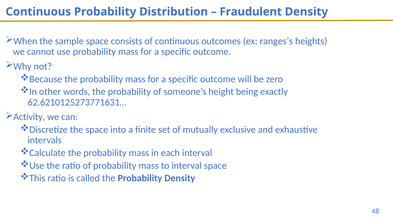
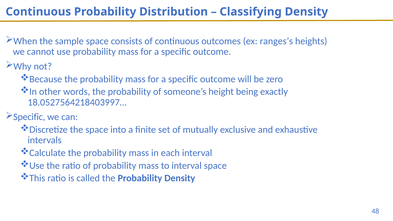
Fraudulent: Fraudulent -> Classifying
62.6210125273771631…: 62.6210125273771631… -> 18.0527564218403997…
Activity at (29, 117): Activity -> Specific
